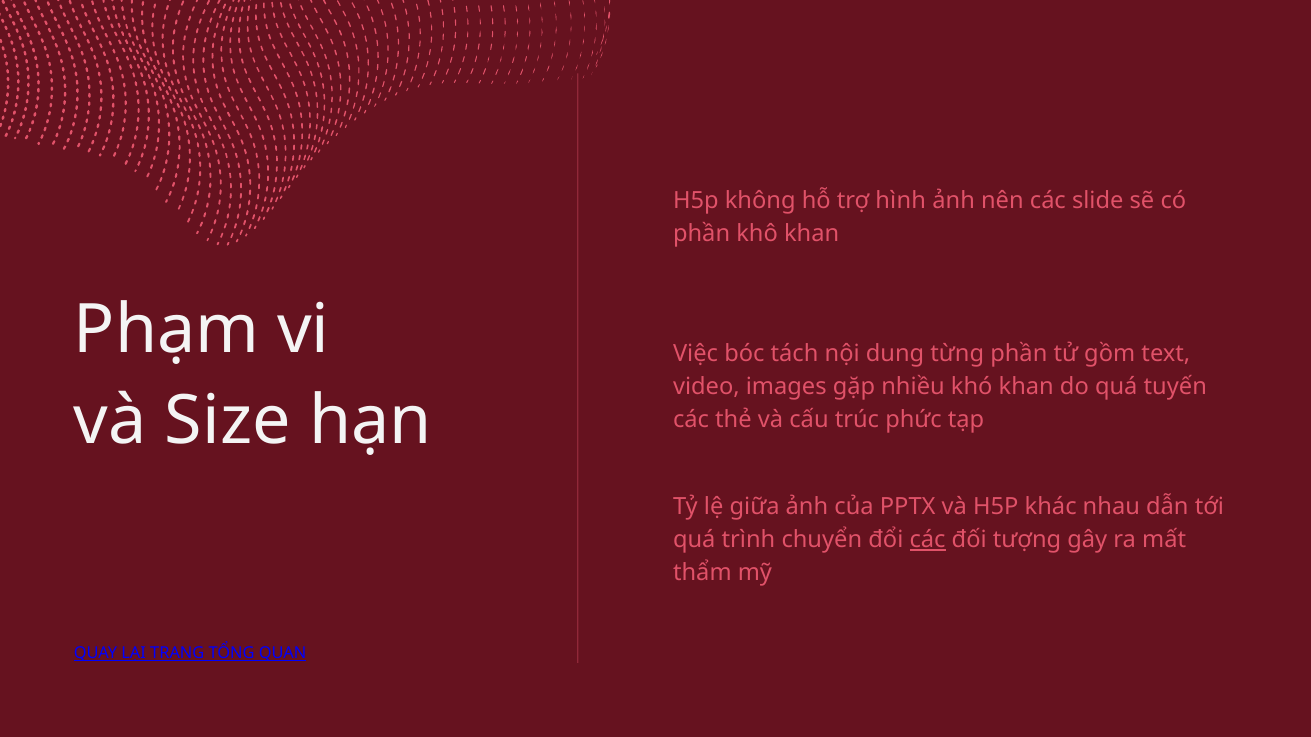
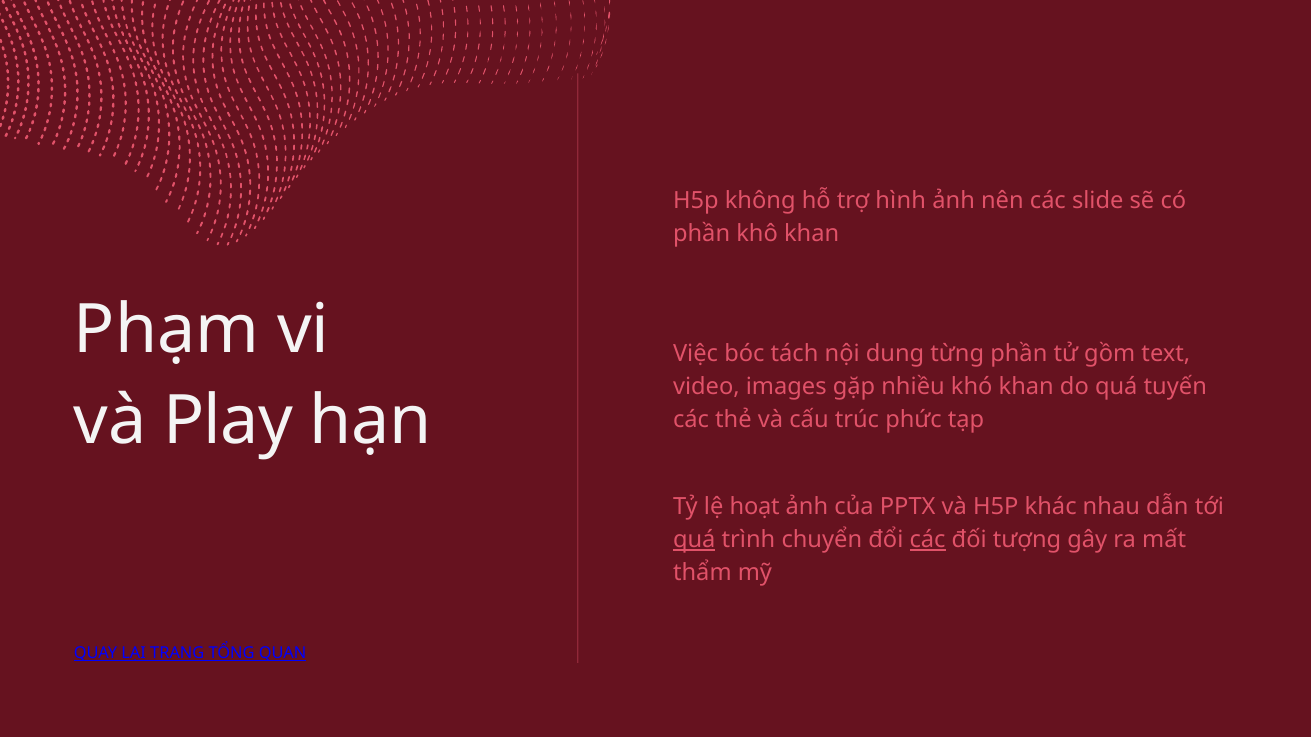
Size: Size -> Play
giữa: giữa -> hoạt
quá at (694, 540) underline: none -> present
